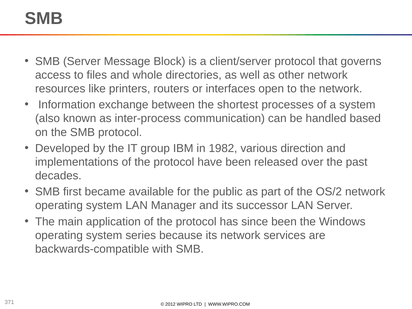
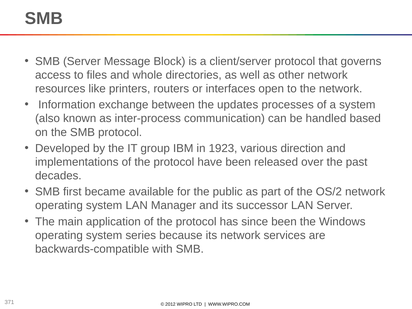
shortest: shortest -> updates
1982: 1982 -> 1923
